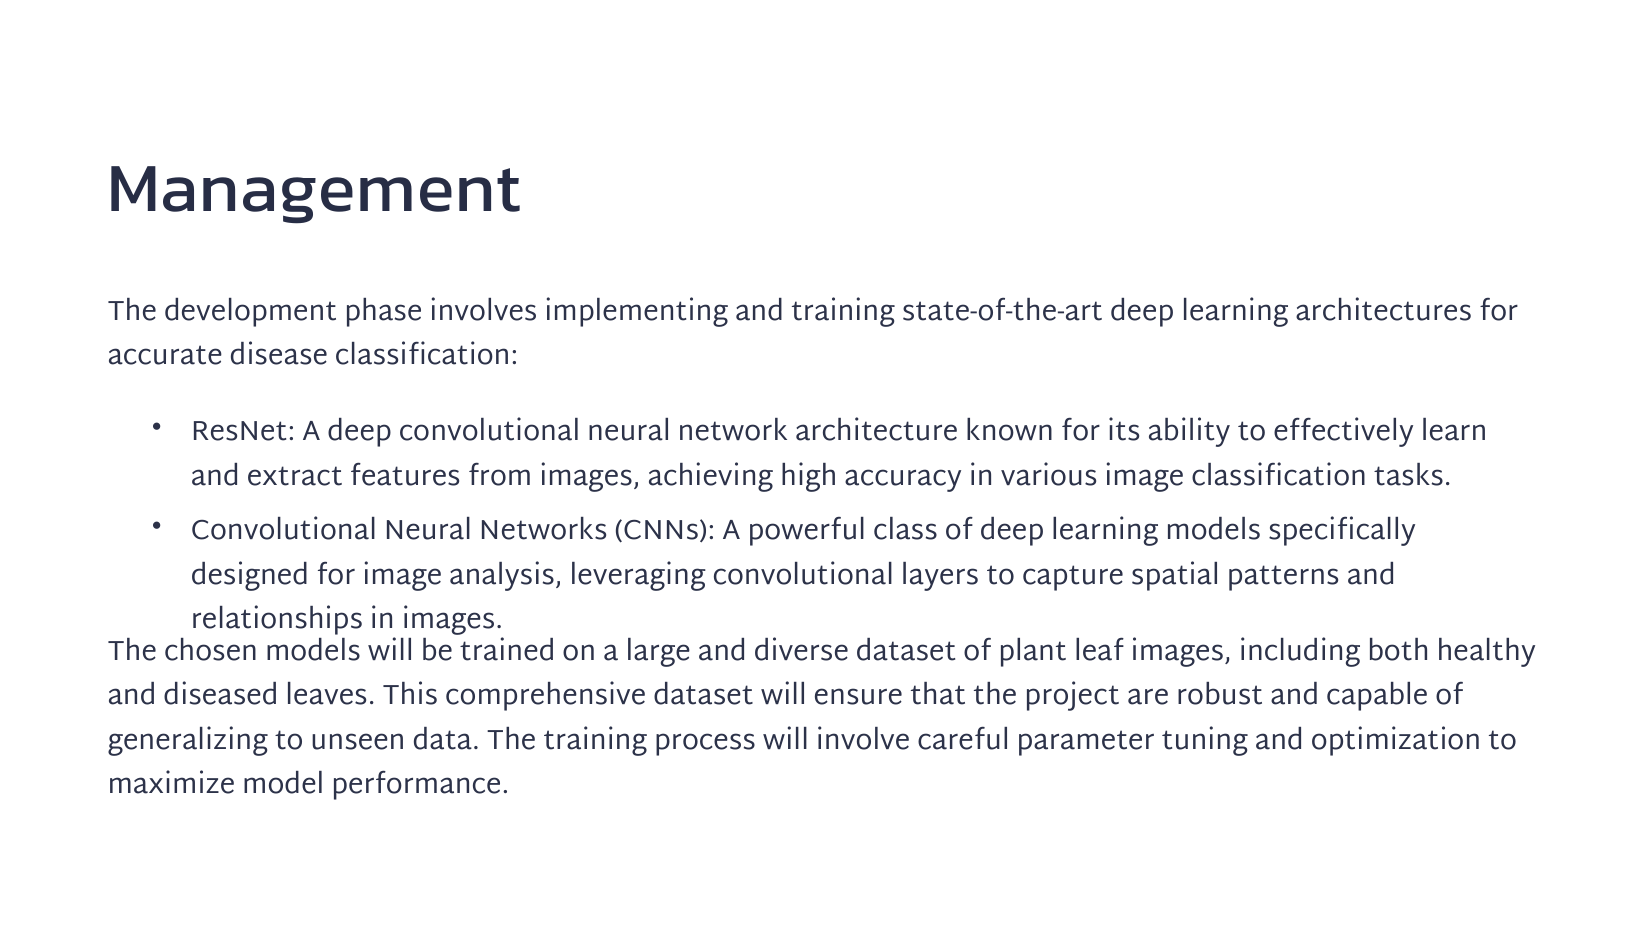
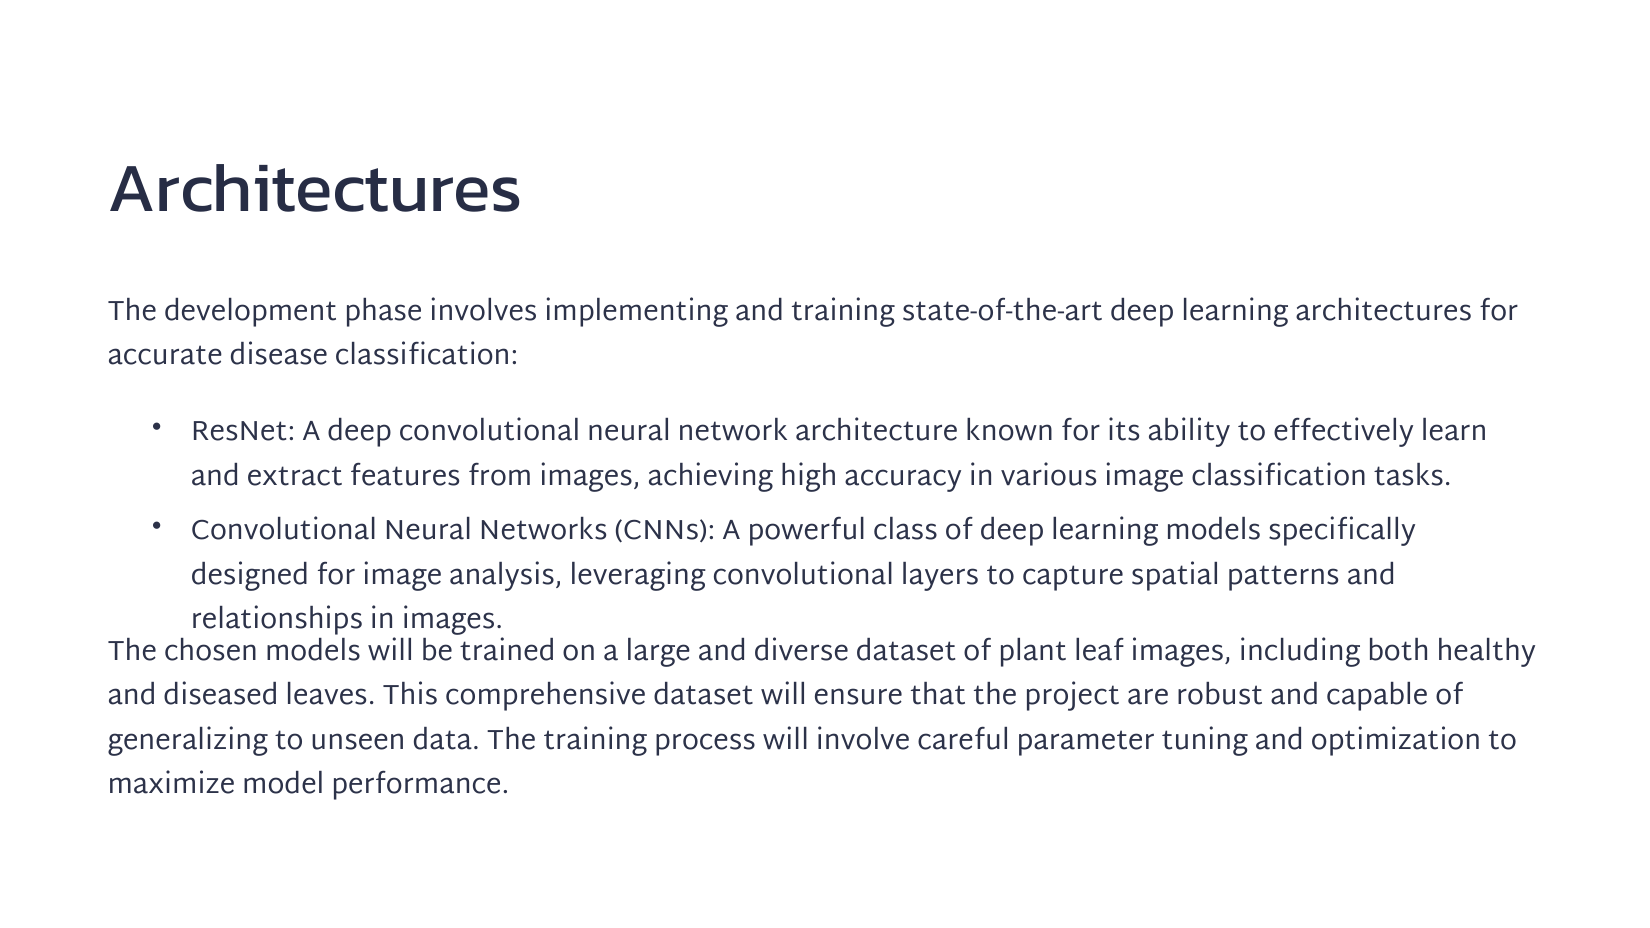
Management at (314, 189): Management -> Architectures
